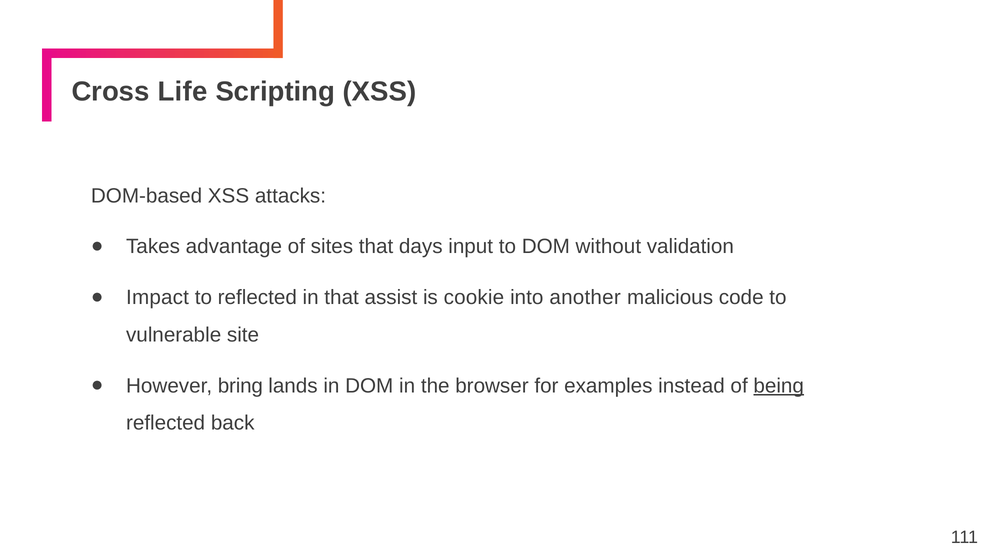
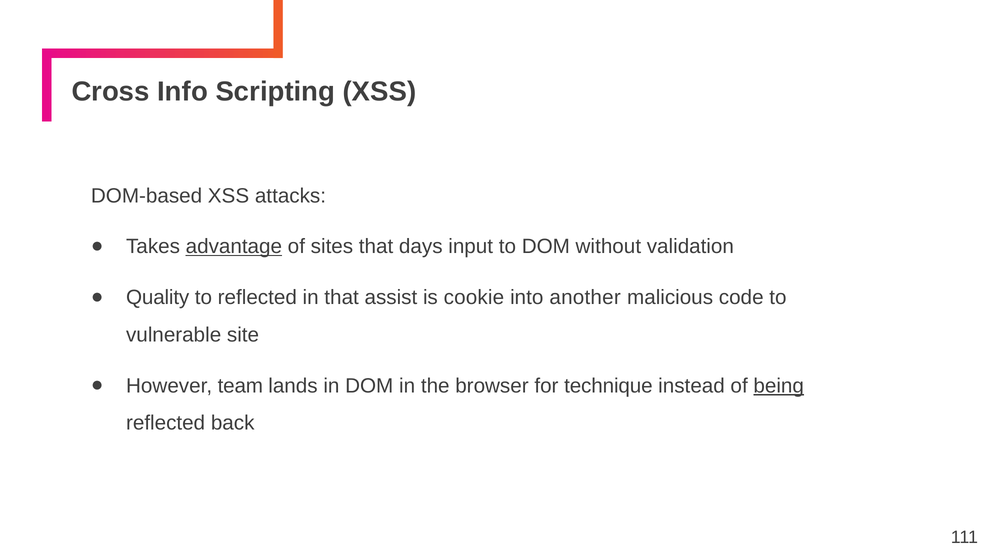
Life: Life -> Info
advantage underline: none -> present
Impact: Impact -> Quality
bring: bring -> team
examples: examples -> technique
